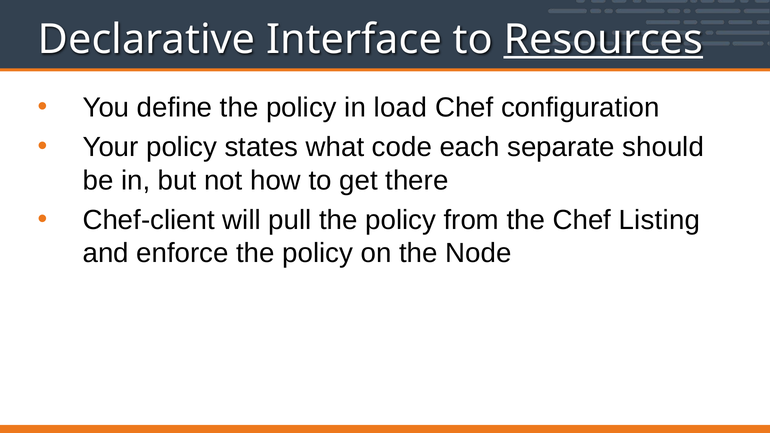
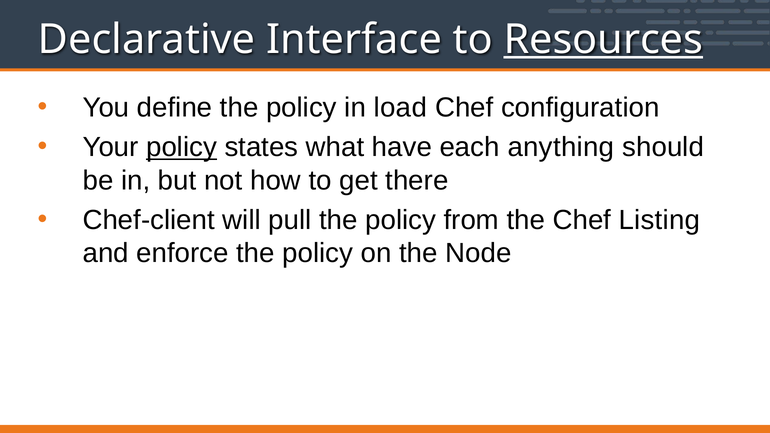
policy at (182, 147) underline: none -> present
code: code -> have
separate: separate -> anything
